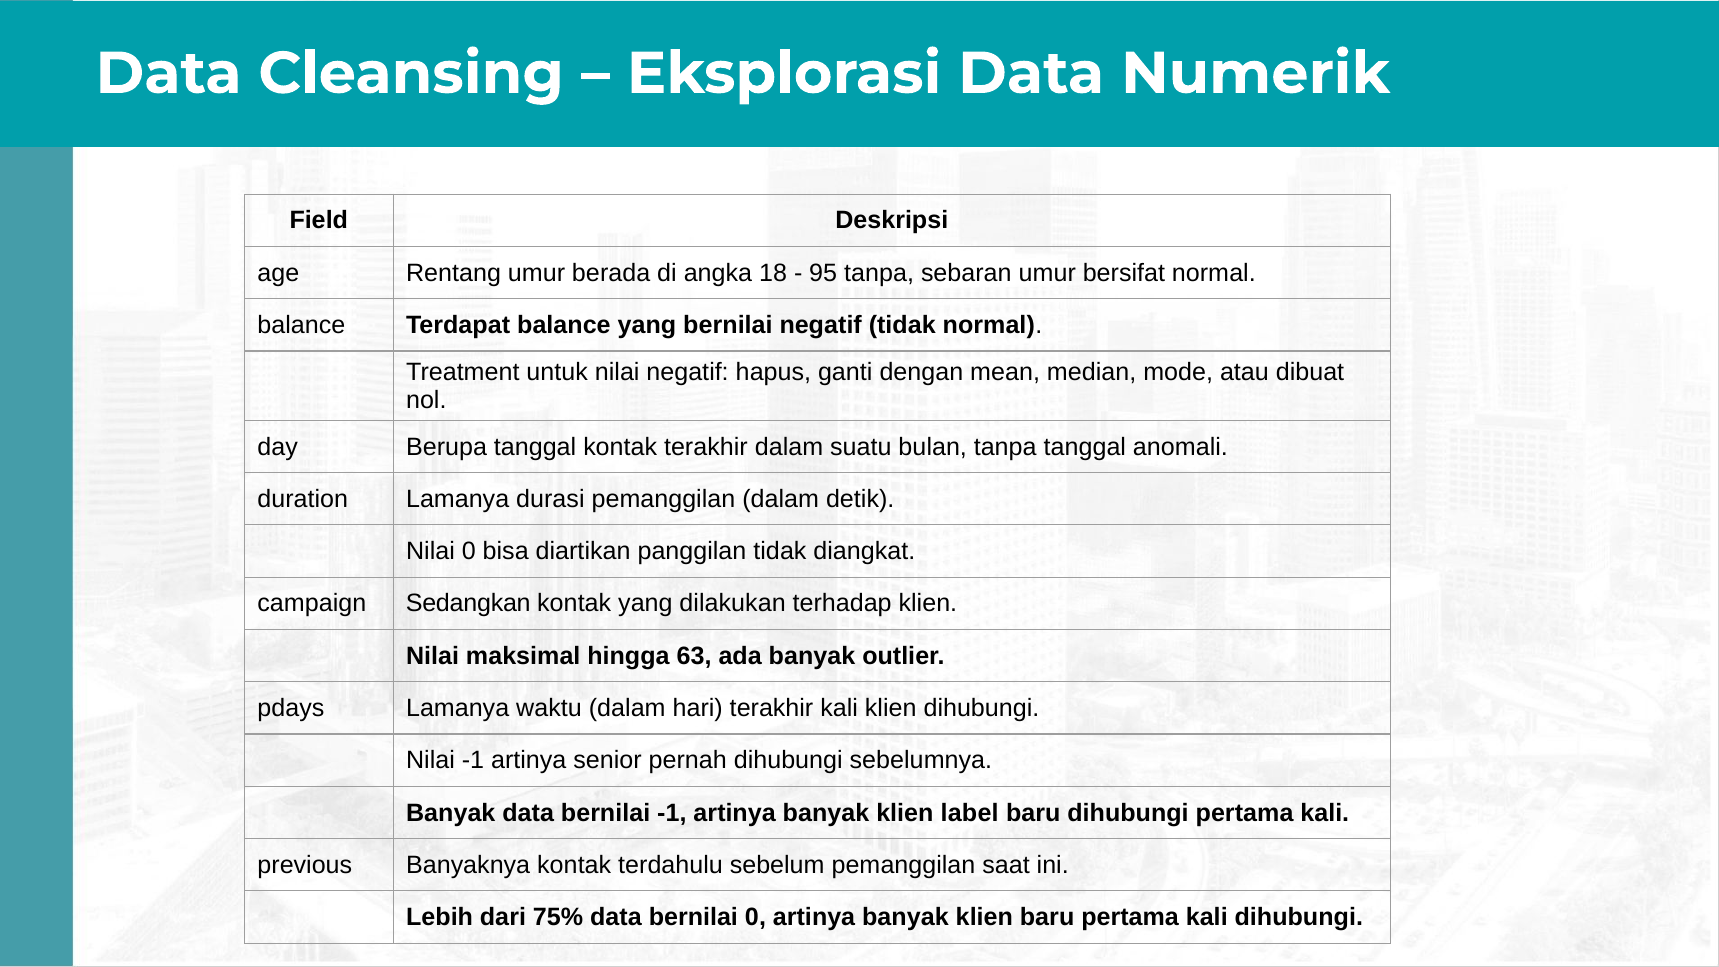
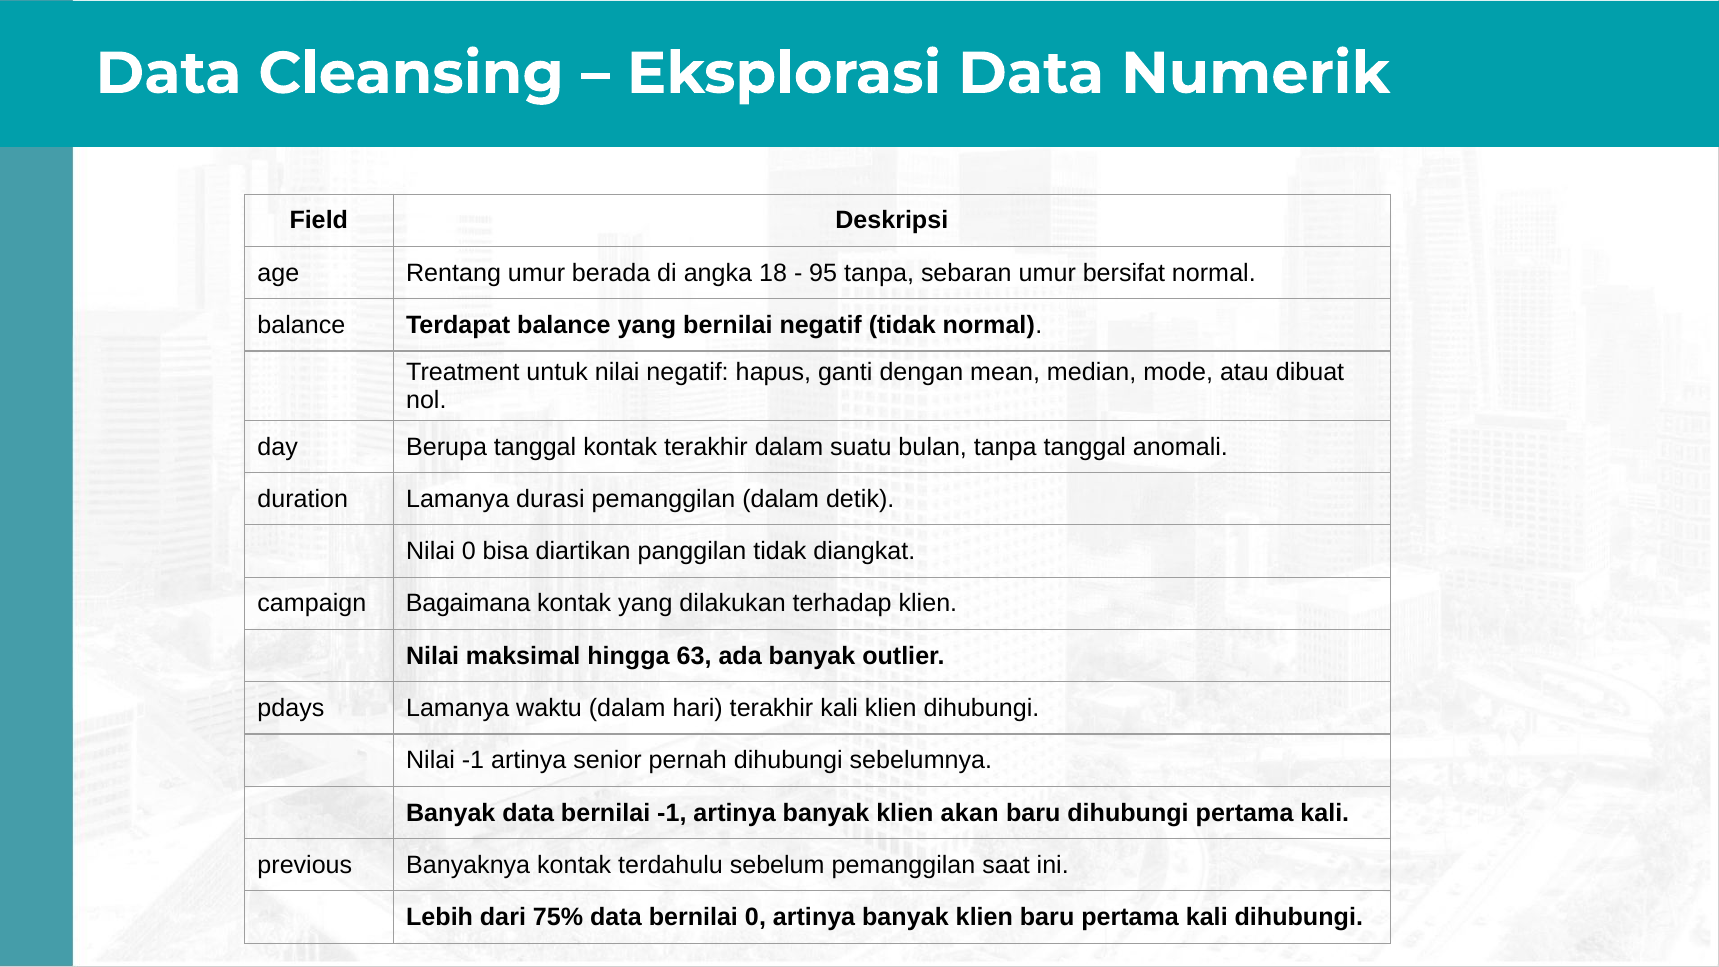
Sedangkan: Sedangkan -> Bagaimana
label: label -> akan
